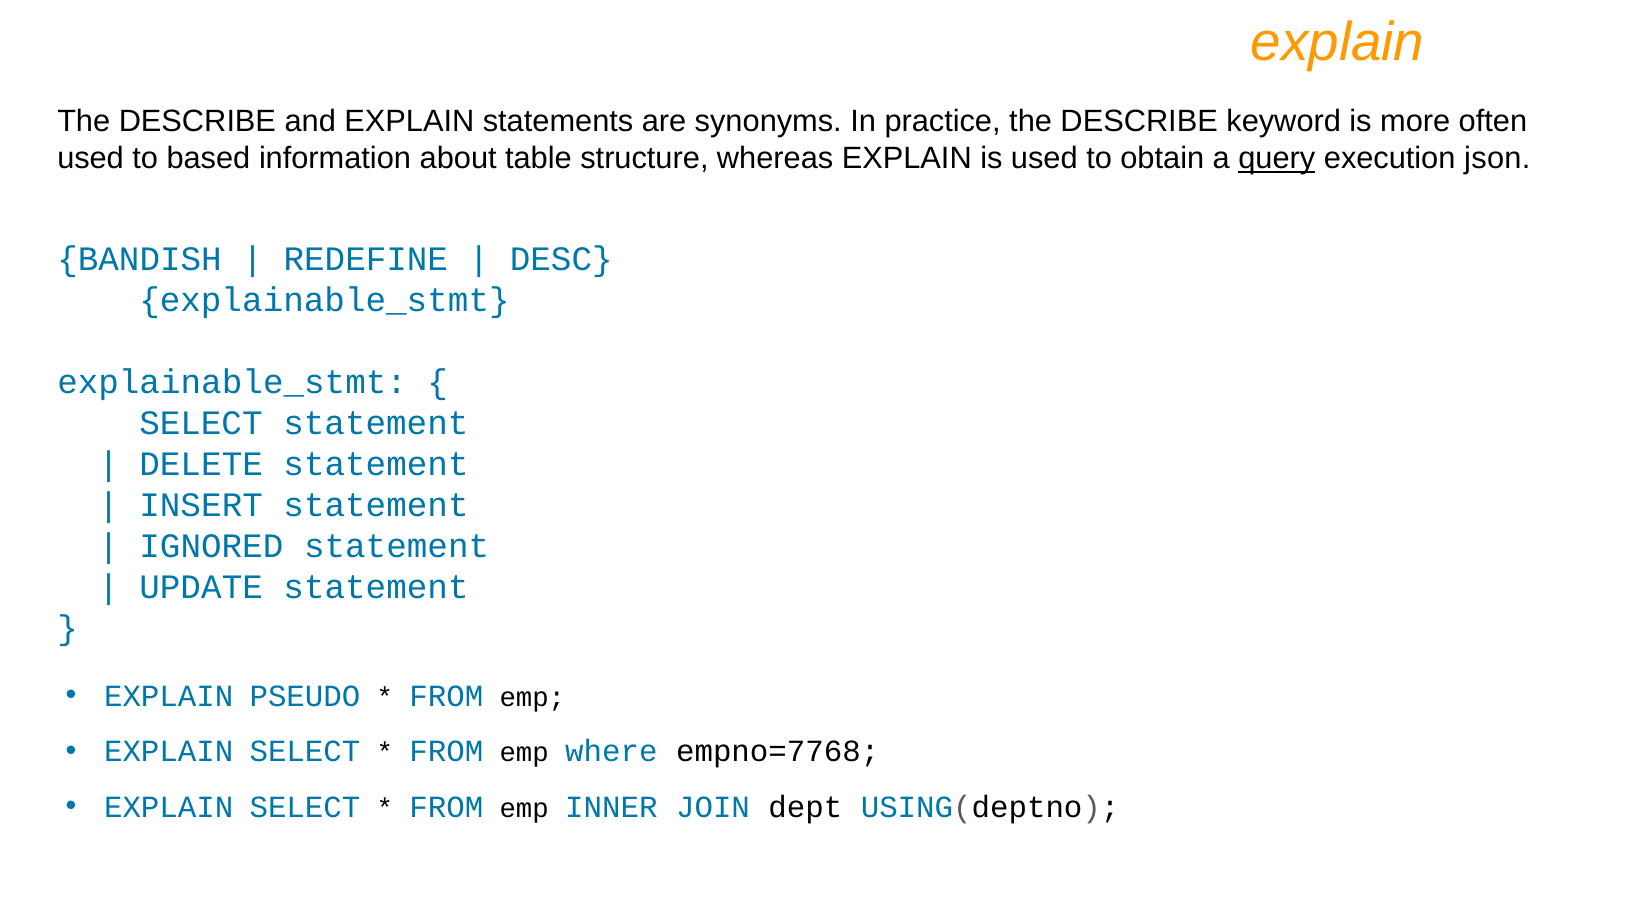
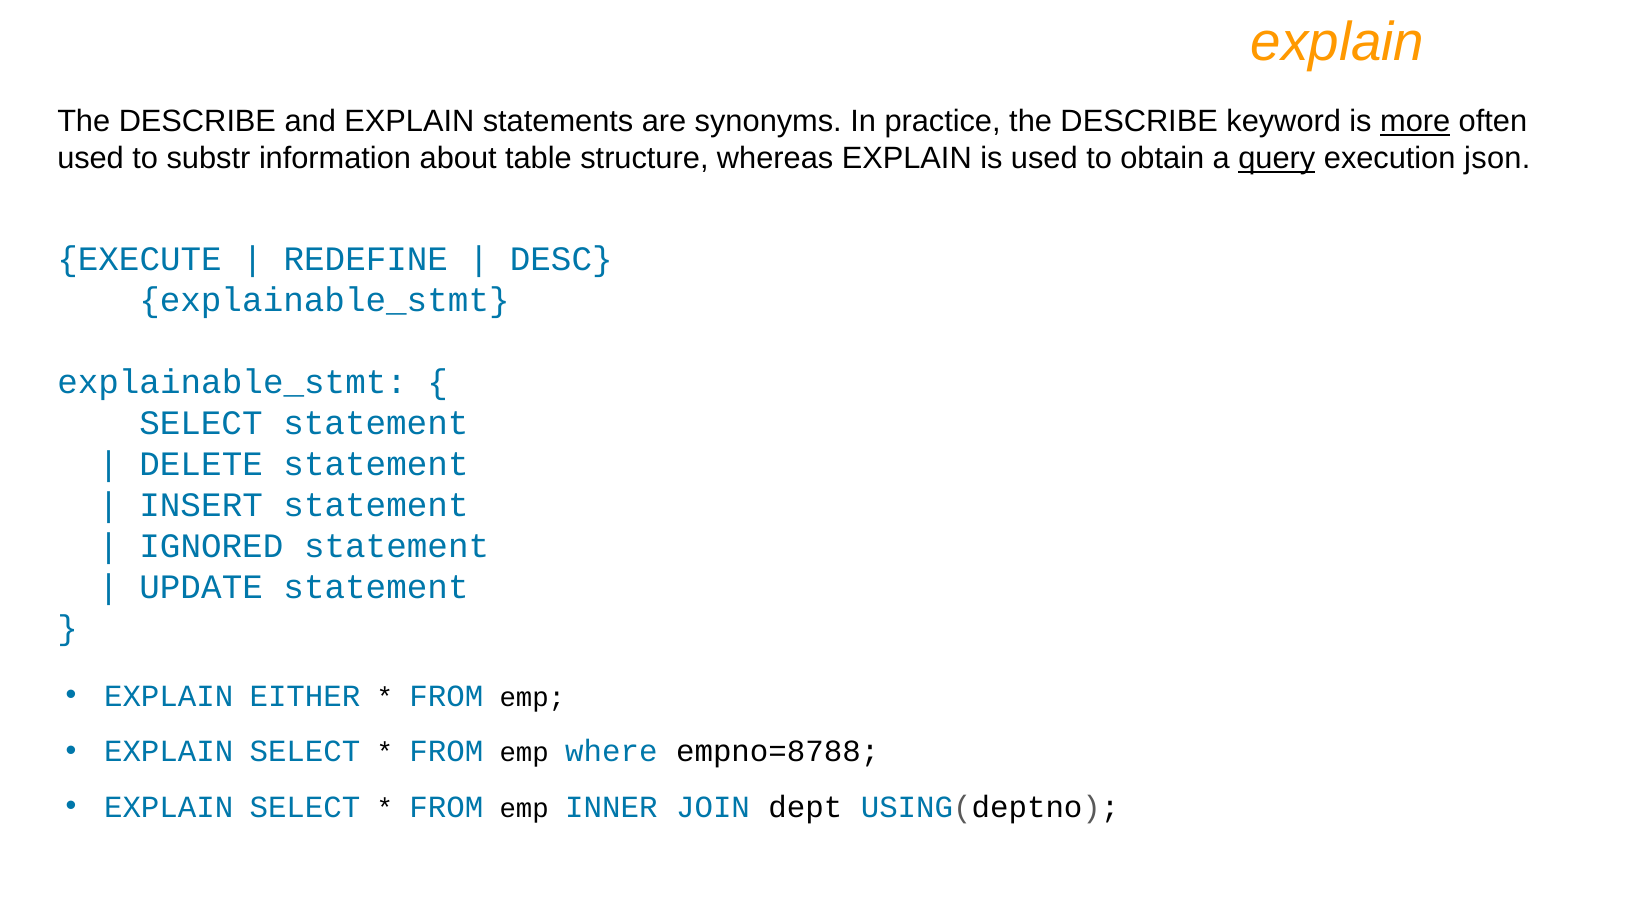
more underline: none -> present
based: based -> substr
BANDISH: BANDISH -> EXECUTE
PSEUDO: PSEUDO -> EITHER
empno=7768: empno=7768 -> empno=8788
